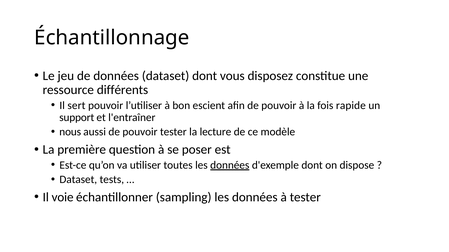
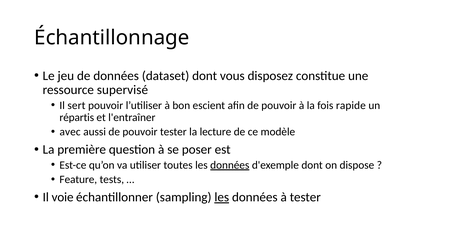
différents: différents -> supervisé
support: support -> répartis
nous: nous -> avec
Dataset at (78, 180): Dataset -> Feature
les at (222, 198) underline: none -> present
